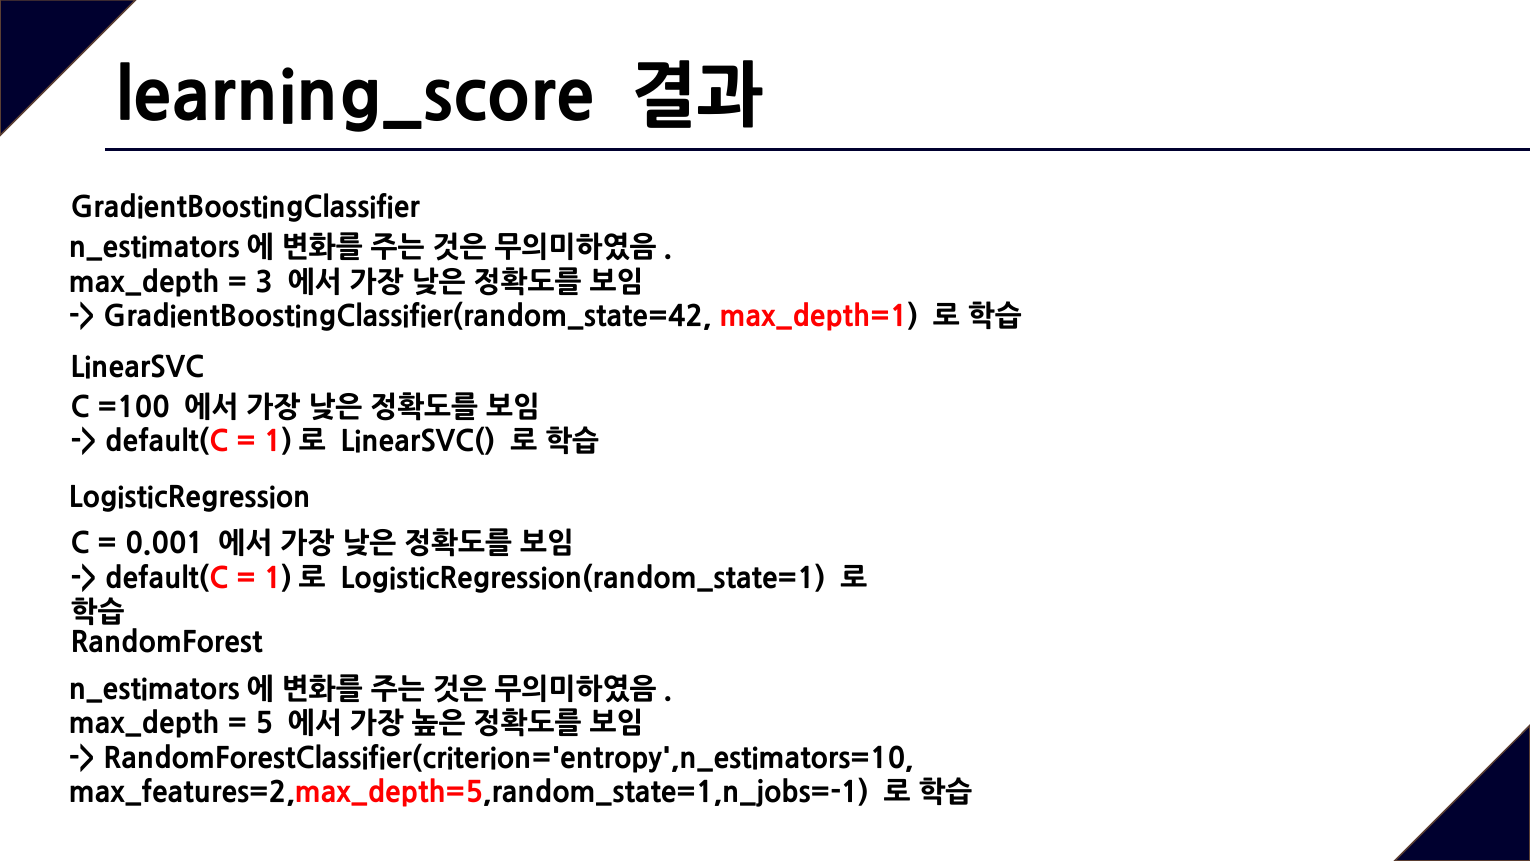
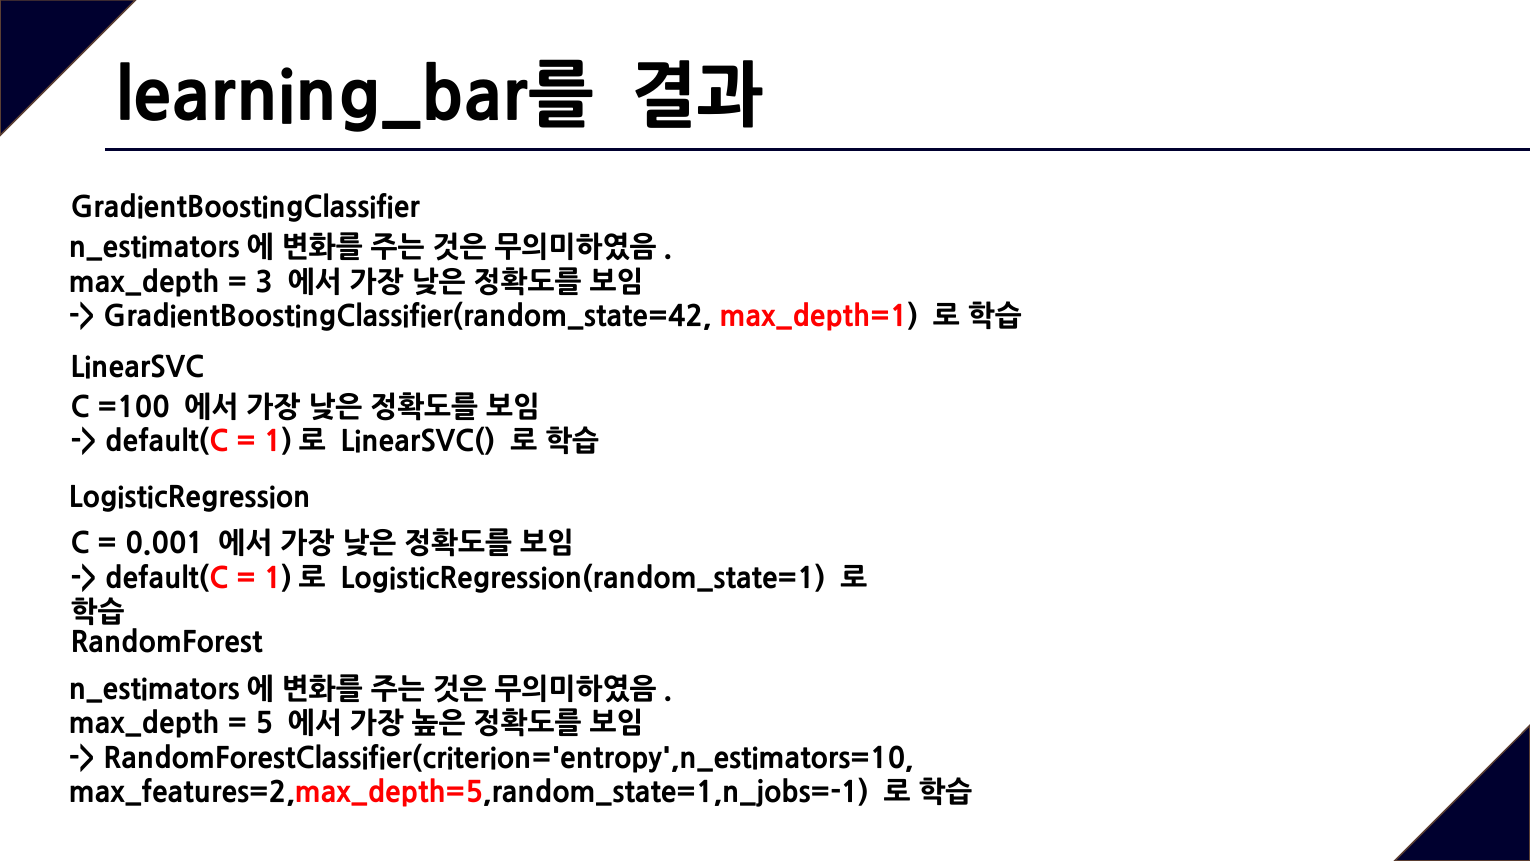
learning_score: learning_score -> learning_bar를
